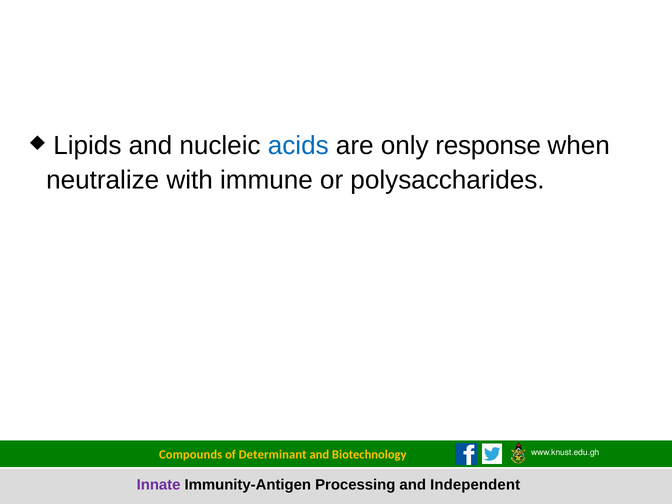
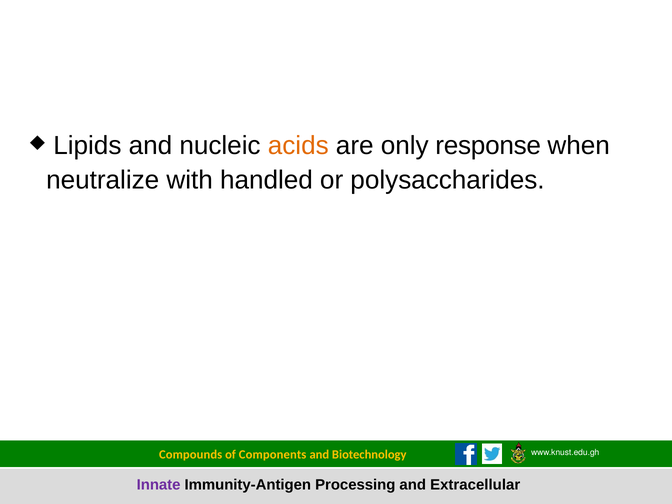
acids colour: blue -> orange
immune: immune -> handled
Determinant: Determinant -> Components
Independent: Independent -> Extracellular
